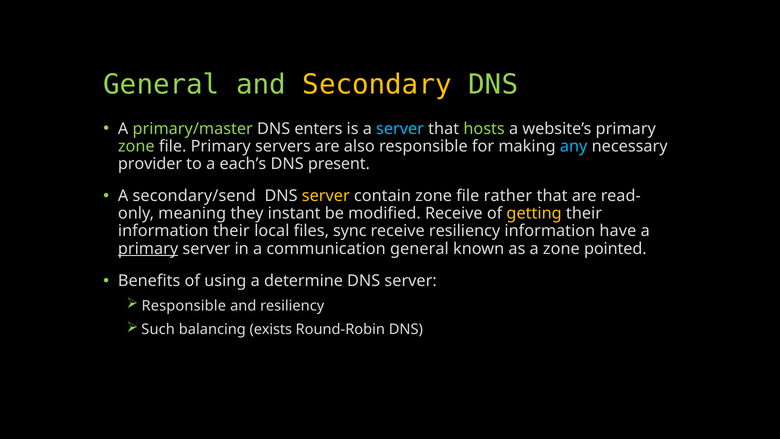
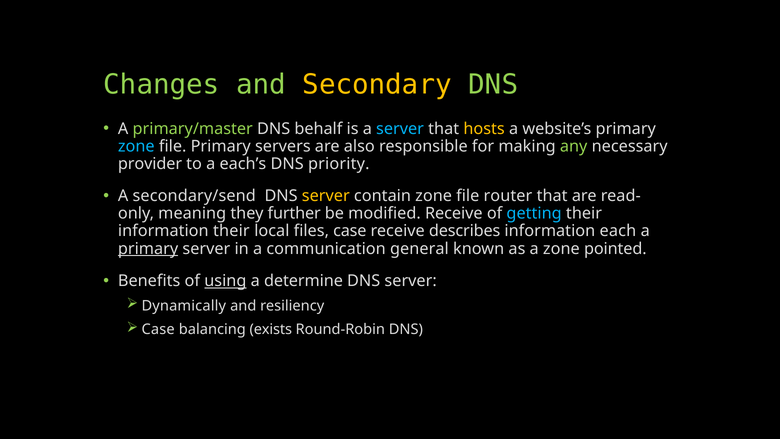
General at (161, 84): General -> Changes
enters: enters -> behalf
hosts colour: light green -> yellow
zone at (136, 146) colour: light green -> light blue
any colour: light blue -> light green
present: present -> priority
rather: rather -> router
instant: instant -> further
getting colour: yellow -> light blue
files sync: sync -> case
receive resiliency: resiliency -> describes
have: have -> each
using underline: none -> present
Responsible at (184, 306): Responsible -> Dynamically
Such at (158, 329): Such -> Case
